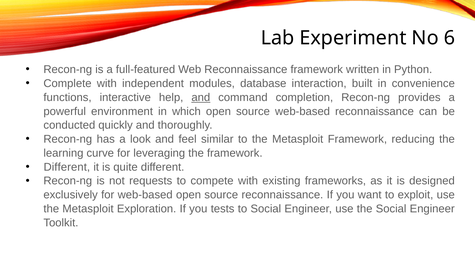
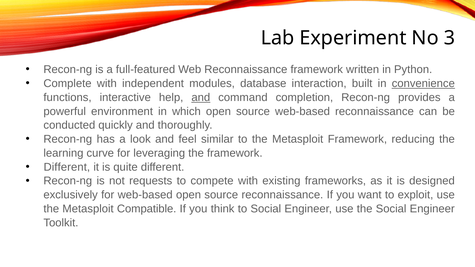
6: 6 -> 3
convenience underline: none -> present
Exploration: Exploration -> Compatible
tests: tests -> think
